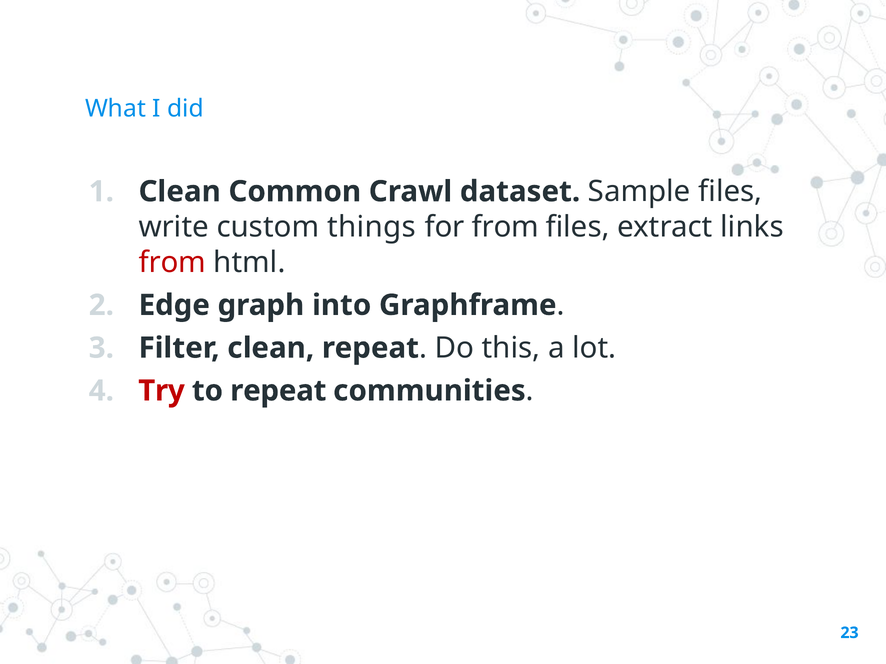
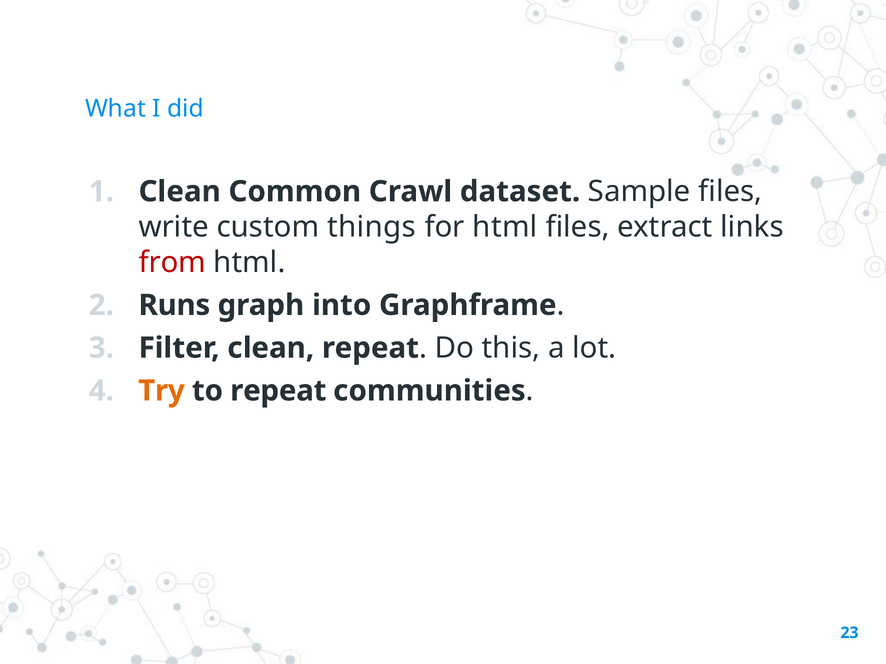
for from: from -> html
Edge: Edge -> Runs
Try colour: red -> orange
